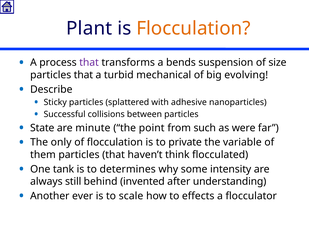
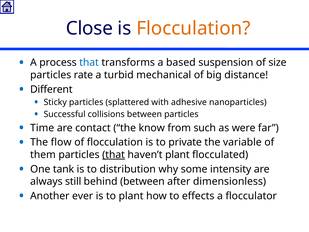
Plant: Plant -> Close
that at (89, 63) colour: purple -> blue
bends: bends -> based
that at (83, 75): that -> rate
evolving: evolving -> distance
Describe: Describe -> Different
State: State -> Time
minute: minute -> contact
point: point -> know
only: only -> flow
that at (114, 155) underline: none -> present
haven’t think: think -> plant
determines: determines -> distribution
behind invented: invented -> between
understanding: understanding -> dimensionless
to scale: scale -> plant
